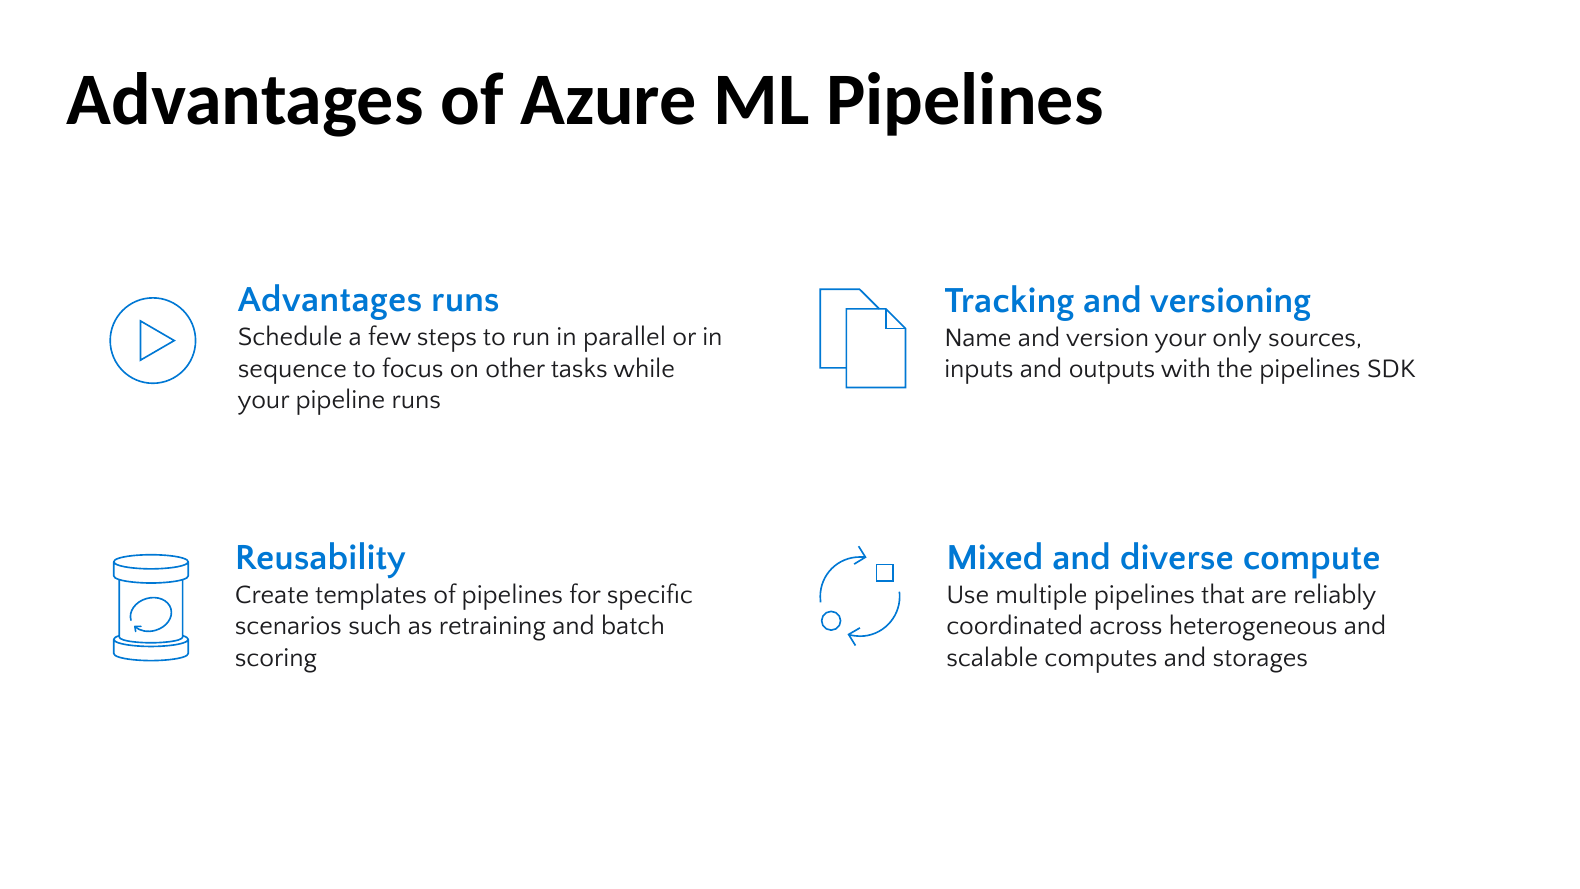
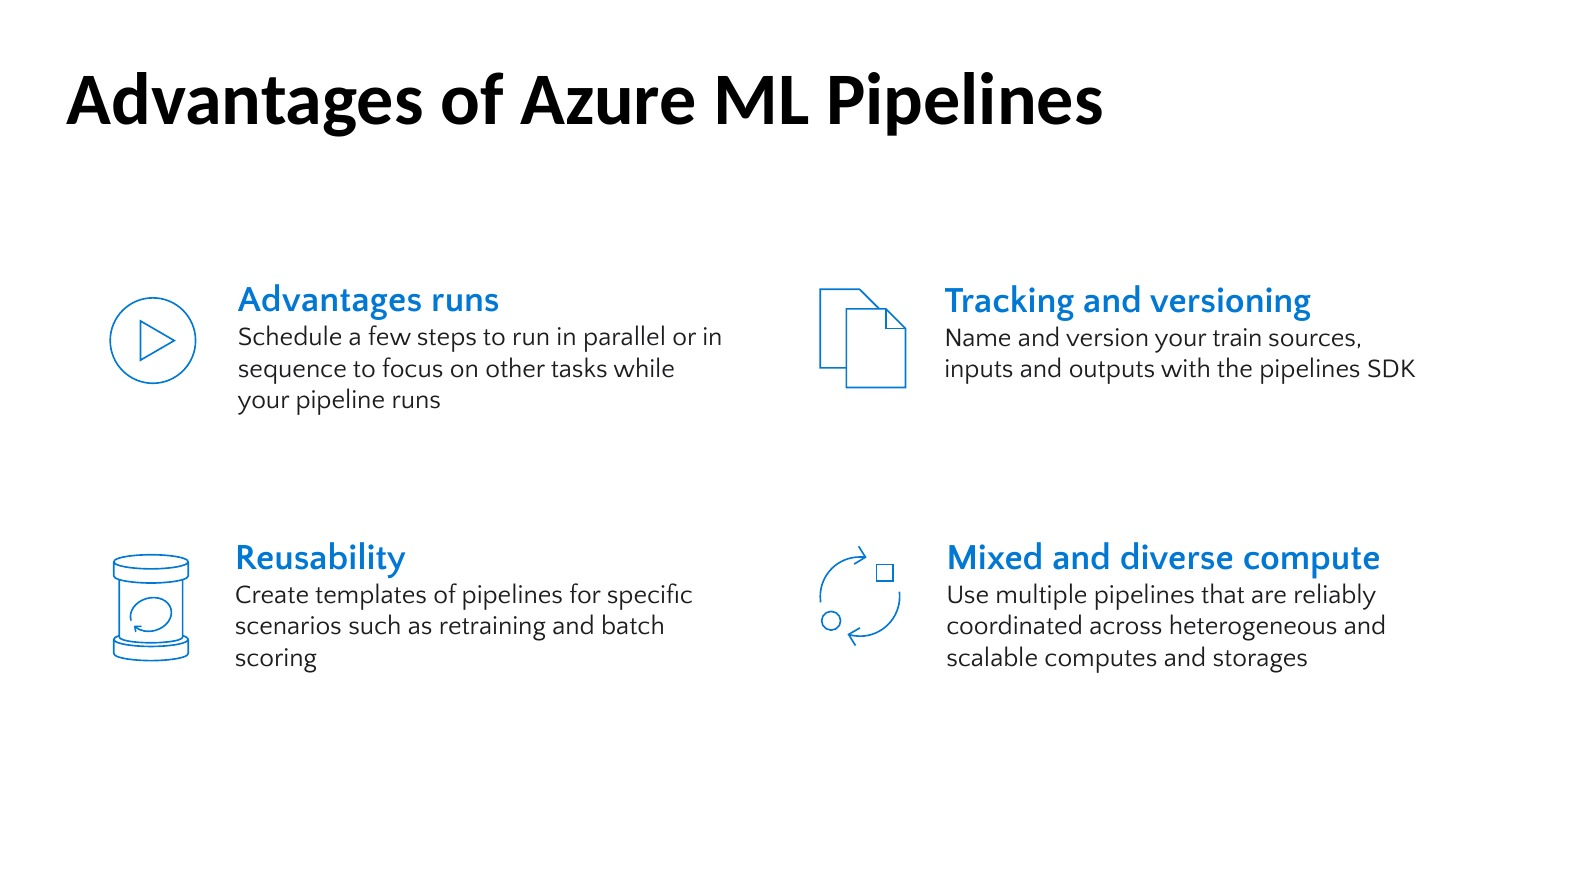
only: only -> train
